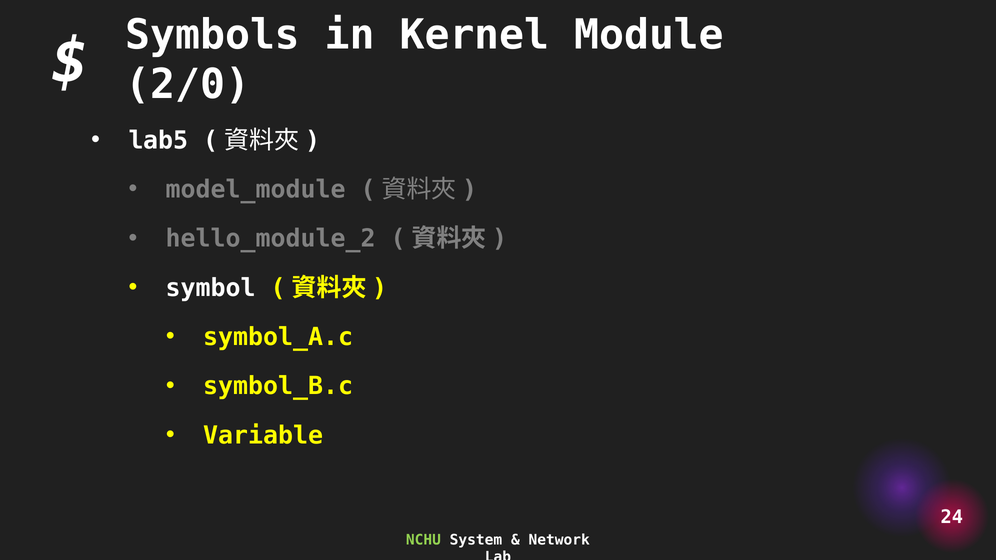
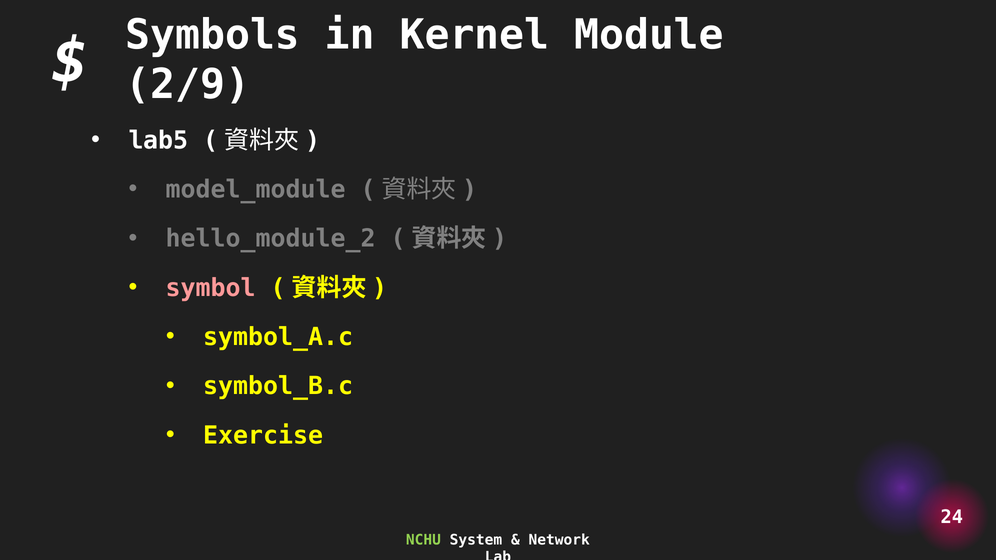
2/0: 2/0 -> 2/9
symbol colour: white -> pink
Variable: Variable -> Exercise
